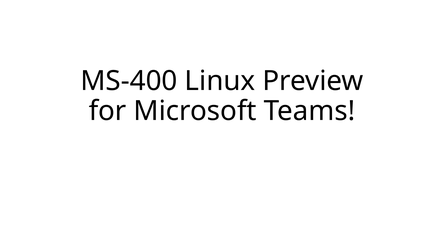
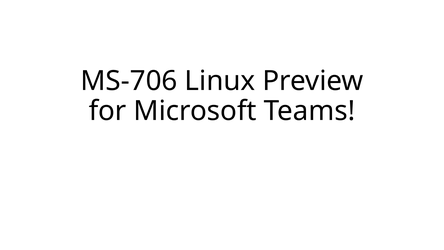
MS-400: MS-400 -> MS-706
